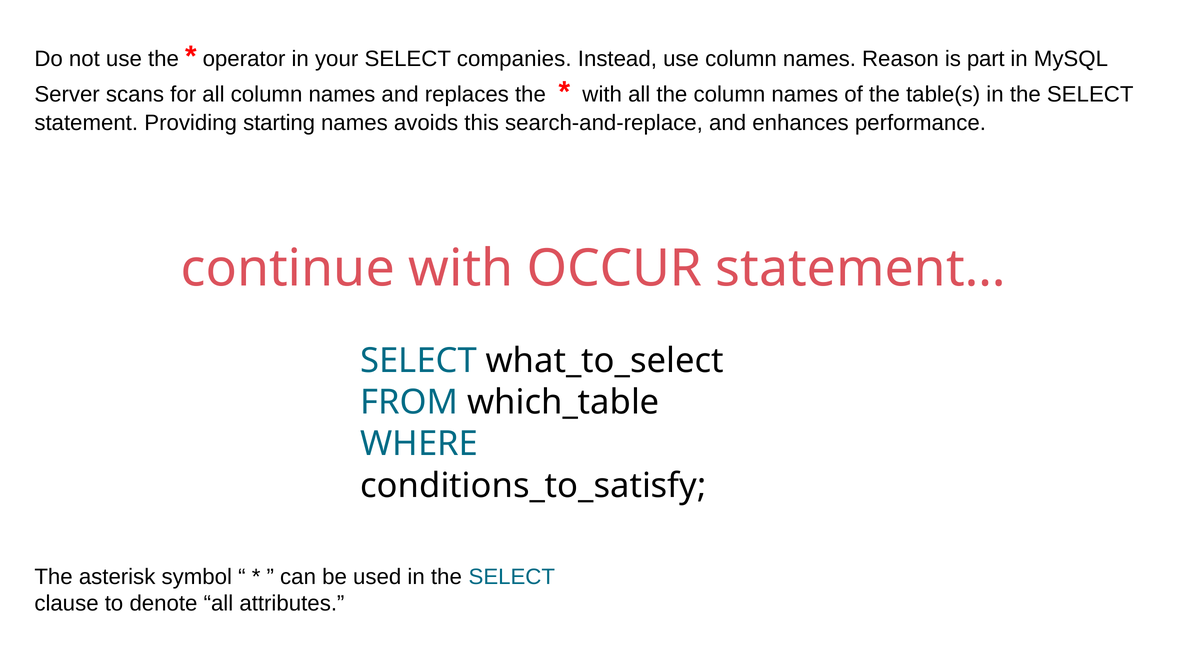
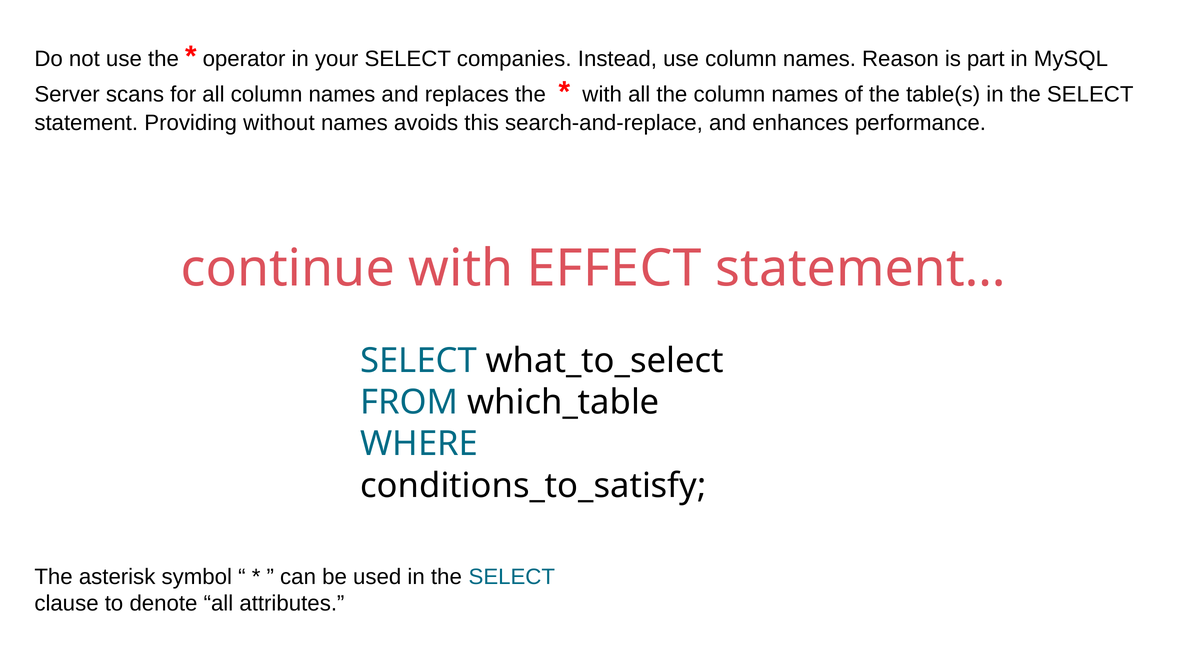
starting: starting -> without
OCCUR: OCCUR -> EFFECT
